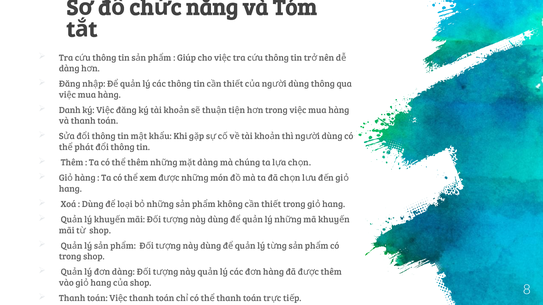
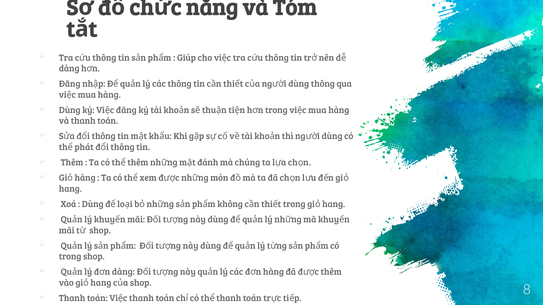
Danh at (70, 110): Danh -> Dùng
dàng at (208, 163): dàng -> đánh
